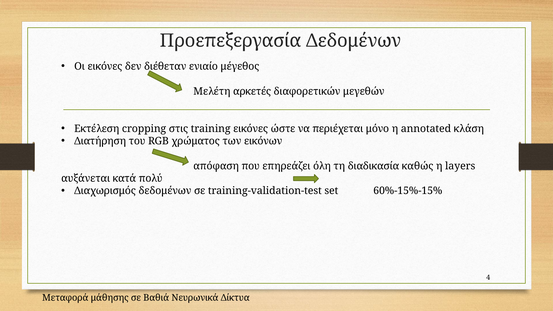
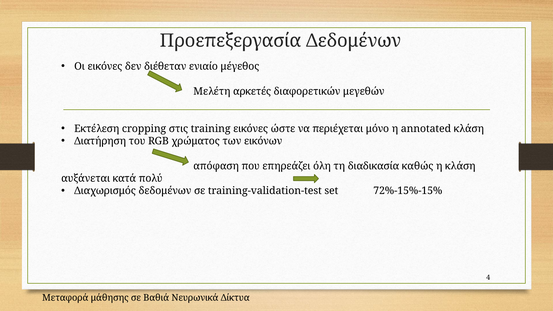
η layers: layers -> κλάση
60%-15%-15%: 60%-15%-15% -> 72%-15%-15%
